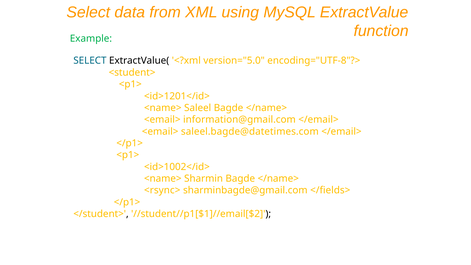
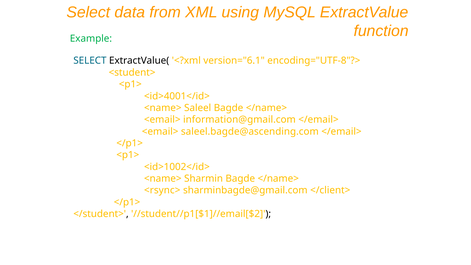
version="5.0: version="5.0 -> version="6.1
<id>1201</id>: <id>1201</id> -> <id>4001</id>
saleel.bagde@datetimes.com: saleel.bagde@datetimes.com -> saleel.bagde@ascending.com
</fields>: </fields> -> </client>
